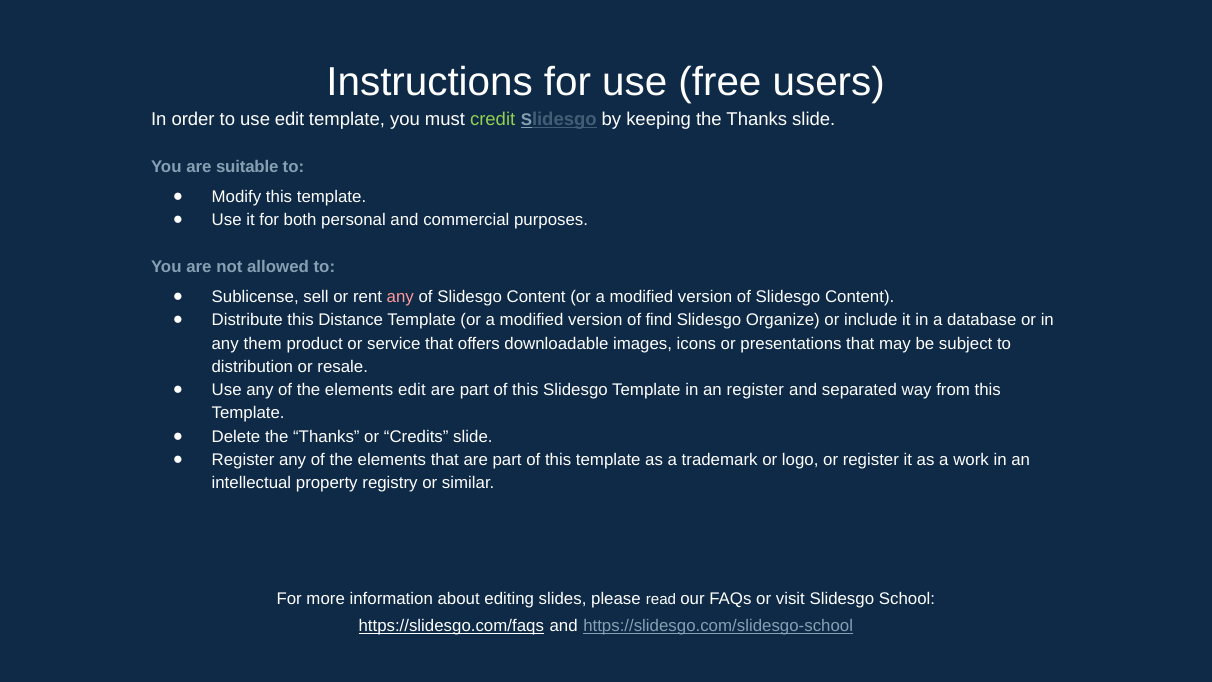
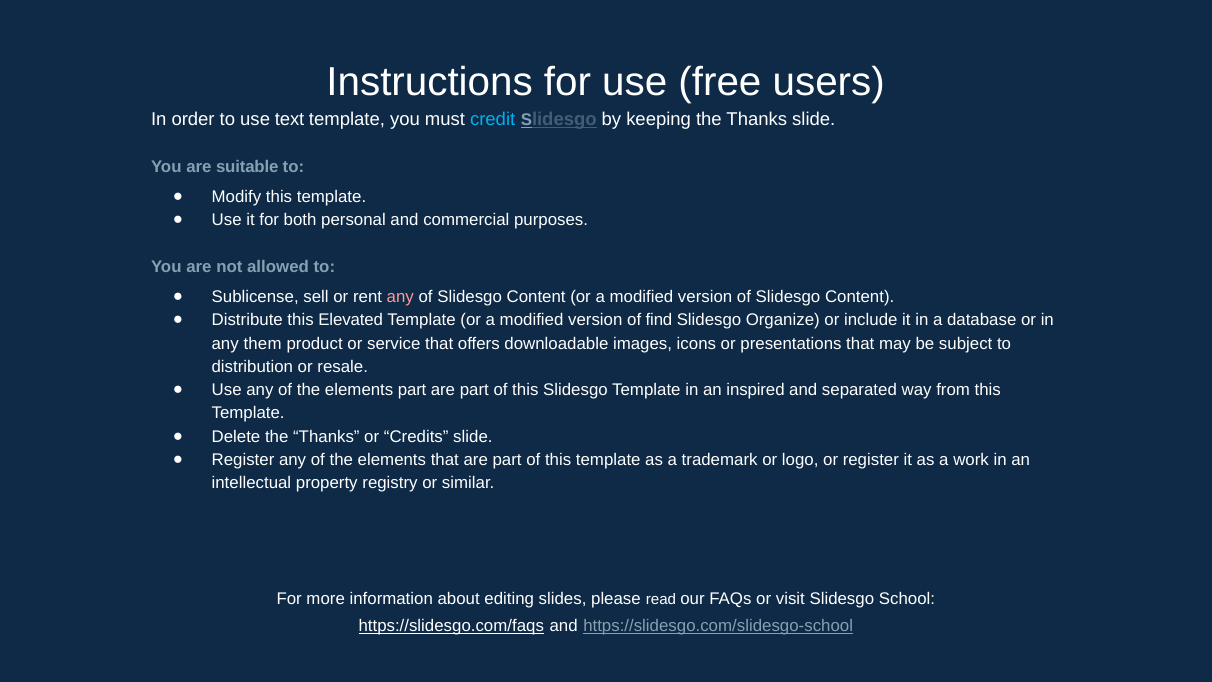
use edit: edit -> text
credit colour: light green -> light blue
Distance: Distance -> Elevated
elements edit: edit -> part
an register: register -> inspired
